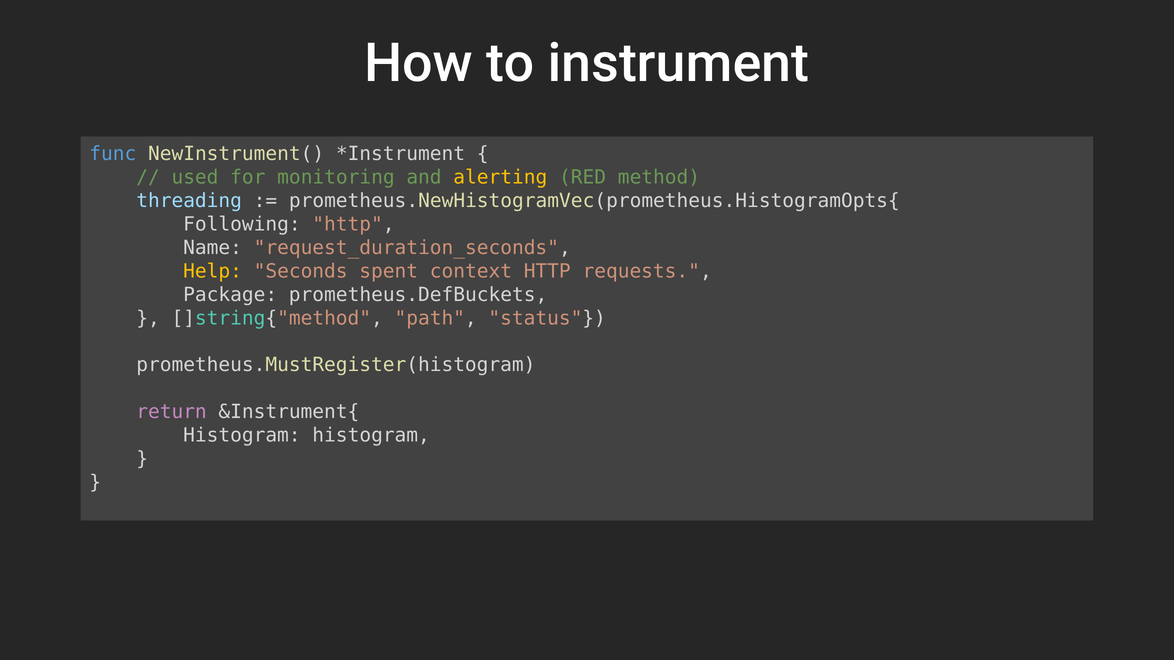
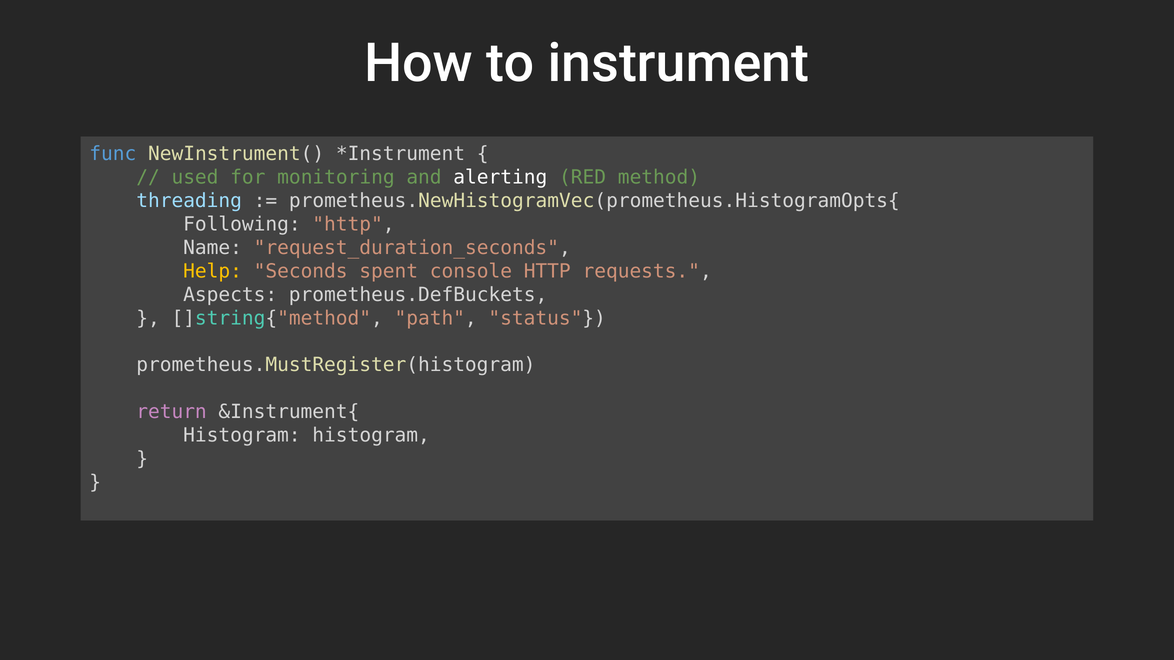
alerting colour: yellow -> white
context: context -> console
Package: Package -> Aspects
